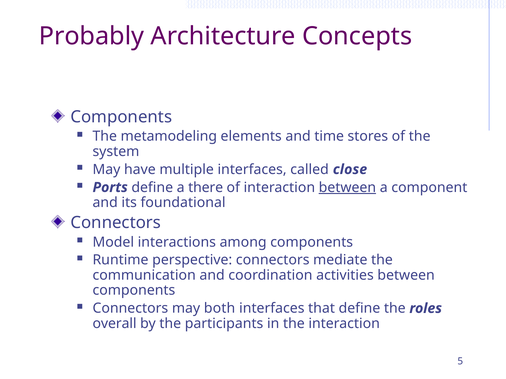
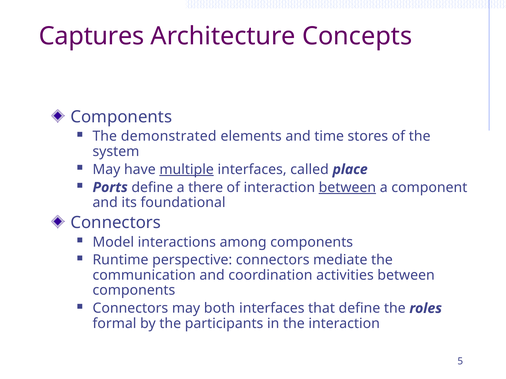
Probably: Probably -> Captures
metamodeling: metamodeling -> demonstrated
multiple underline: none -> present
close: close -> place
overall: overall -> formal
